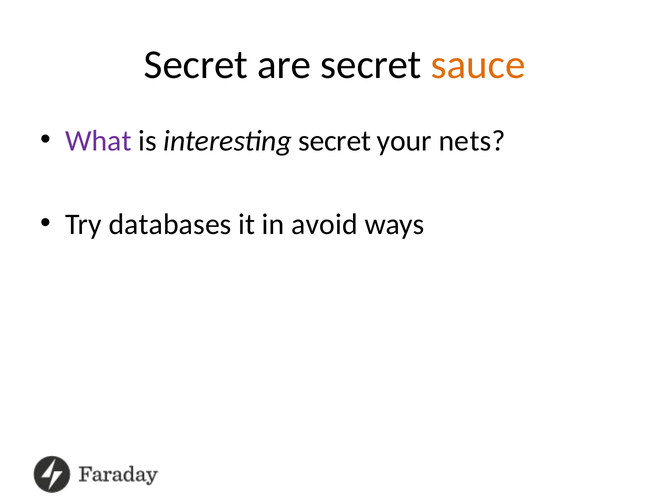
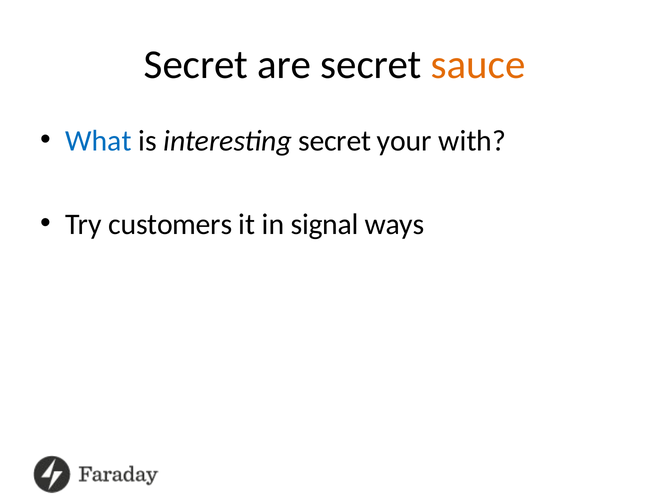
What colour: purple -> blue
nets: nets -> with
databases: databases -> customers
avoid: avoid -> signal
